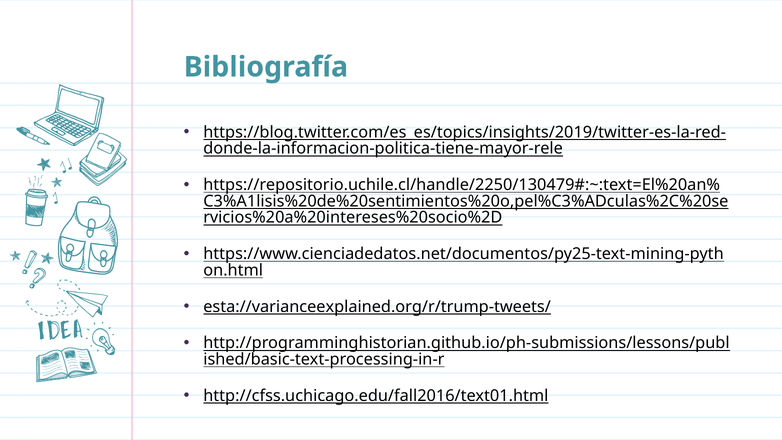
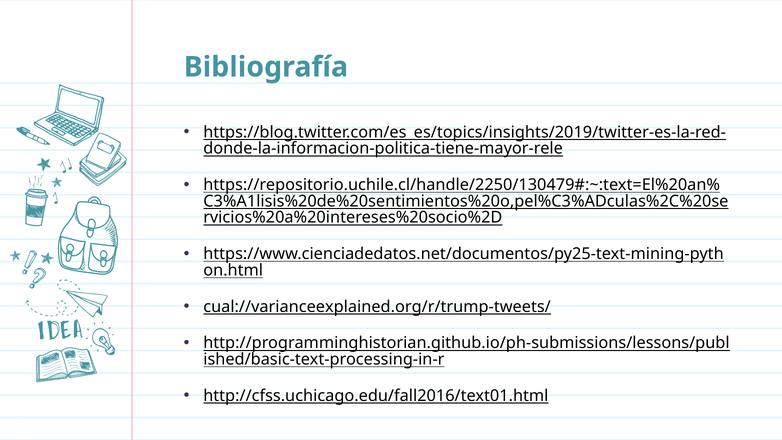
esta://varianceexplained.org/r/trump-tweets/: esta://varianceexplained.org/r/trump-tweets/ -> cual://varianceexplained.org/r/trump-tweets/
